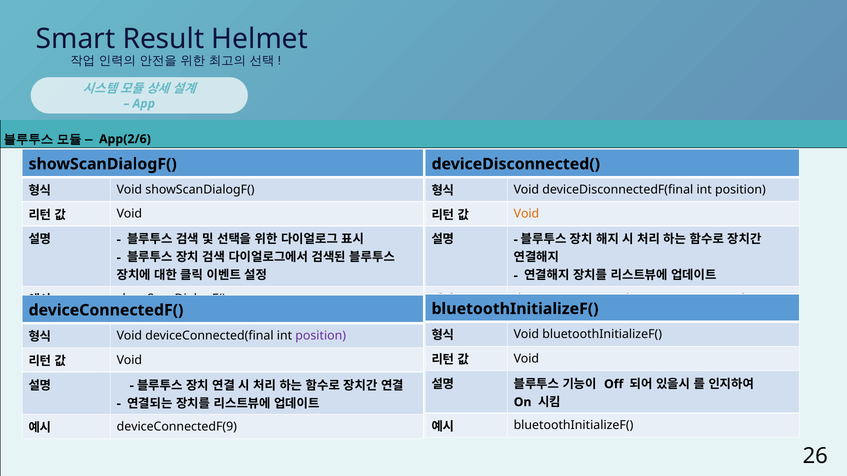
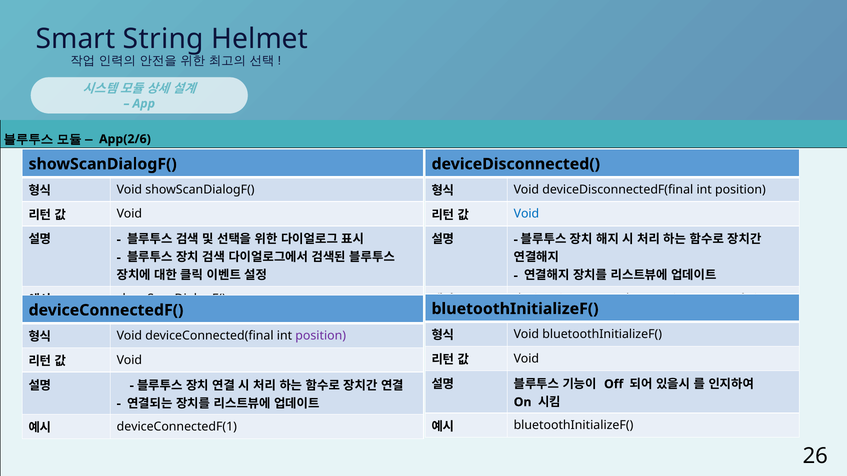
Result: Result -> String
Void at (526, 214) colour: orange -> blue
deviceConnectedF(9: deviceConnectedF(9 -> deviceConnectedF(1
